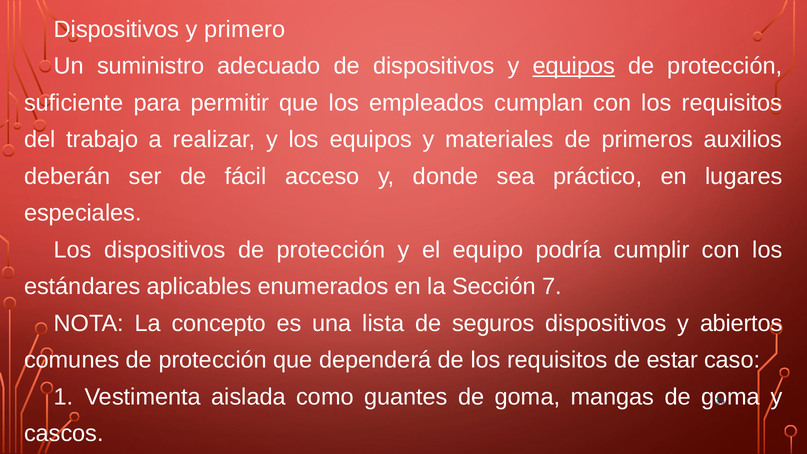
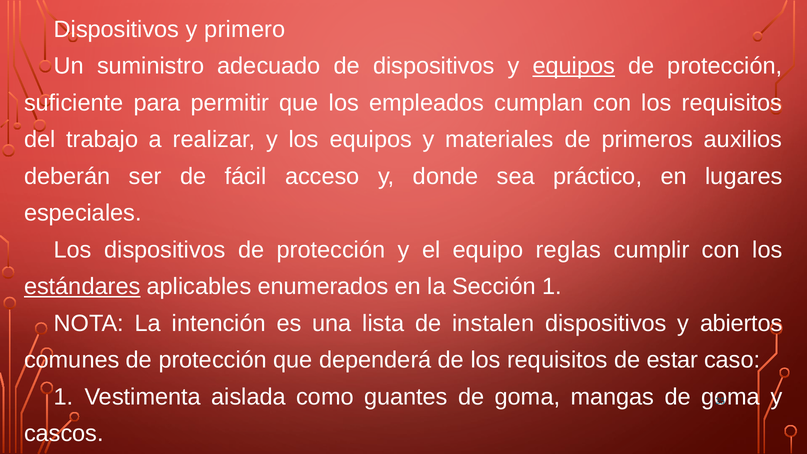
podría: podría -> reglas
estándares underline: none -> present
Sección 7: 7 -> 1
concepto: concepto -> intención
seguros: seguros -> instalen
